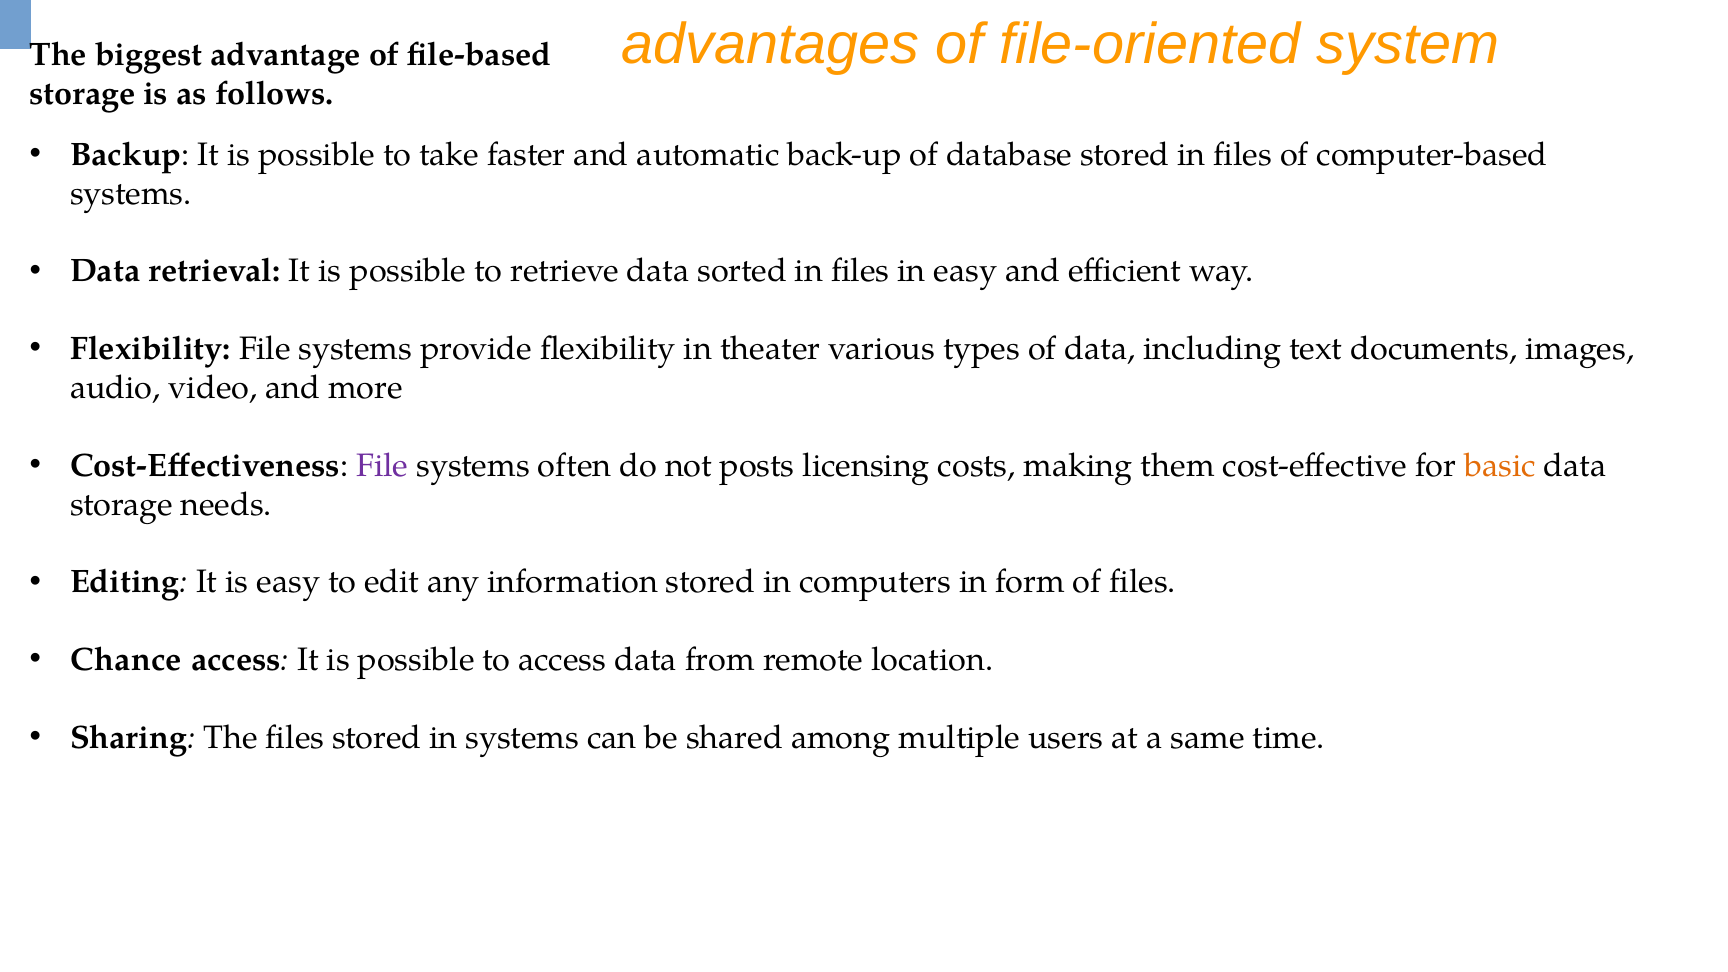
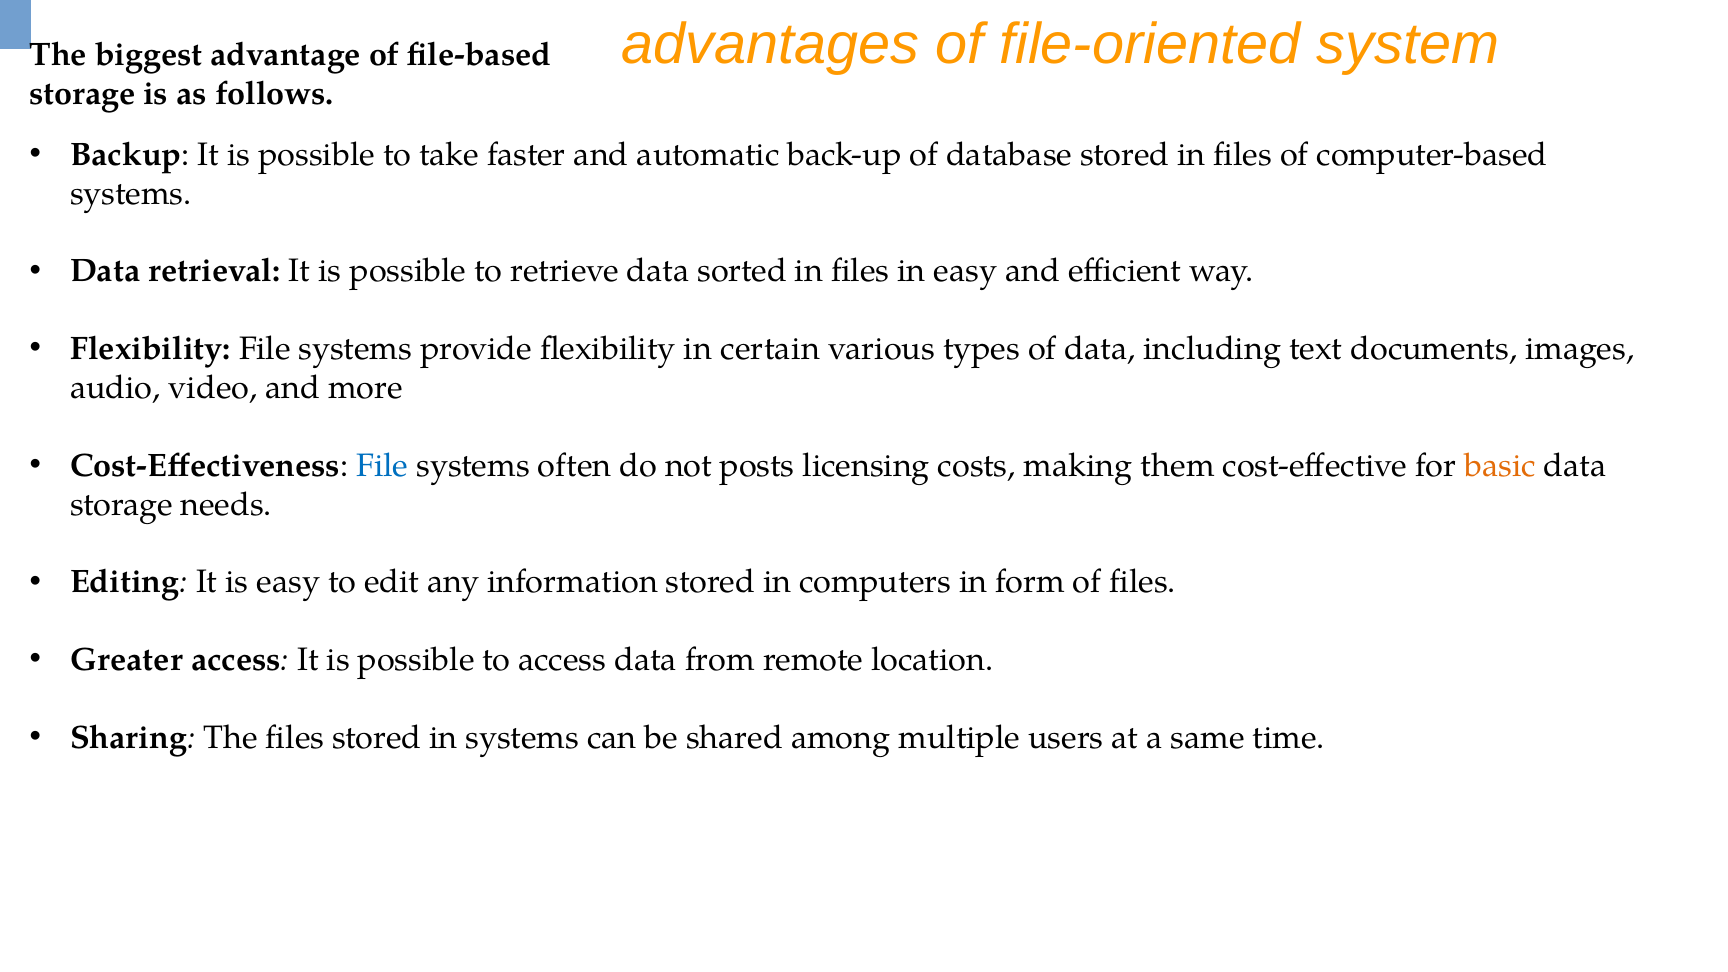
theater: theater -> certain
File at (383, 466) colour: purple -> blue
Chance: Chance -> Greater
